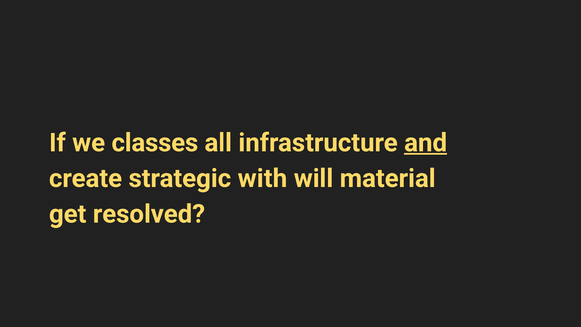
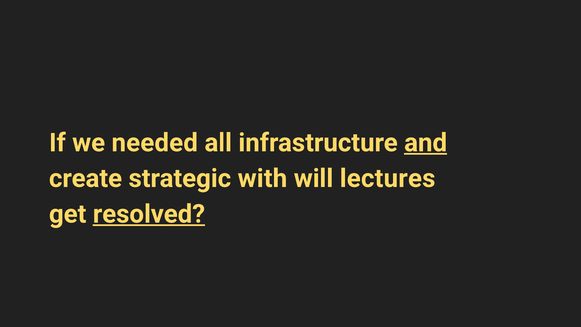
classes: classes -> needed
material: material -> lectures
resolved underline: none -> present
